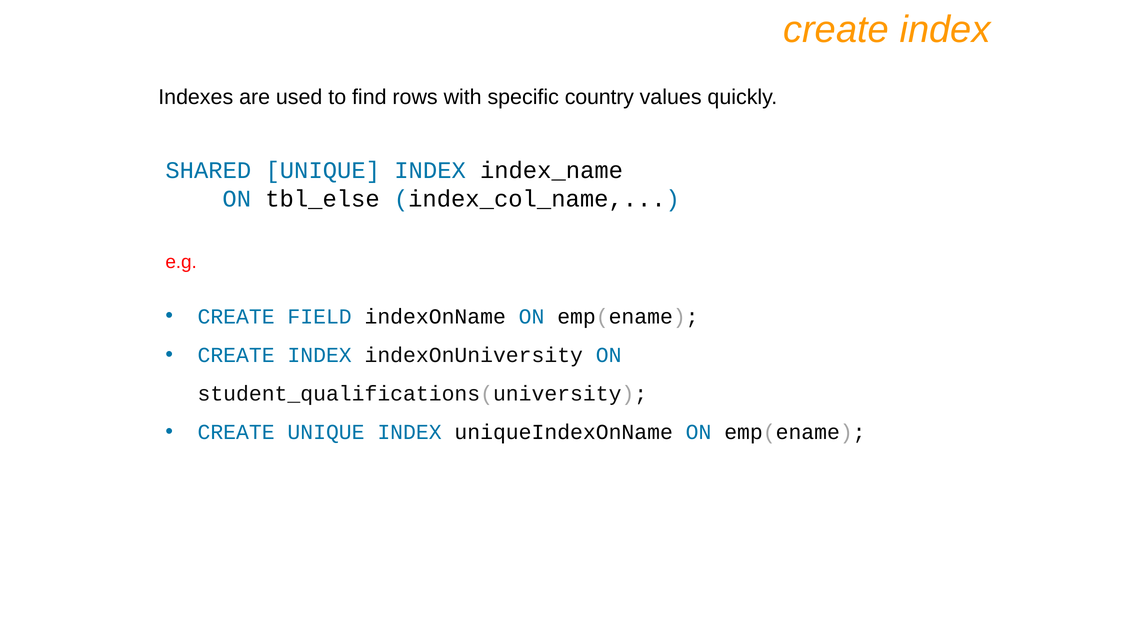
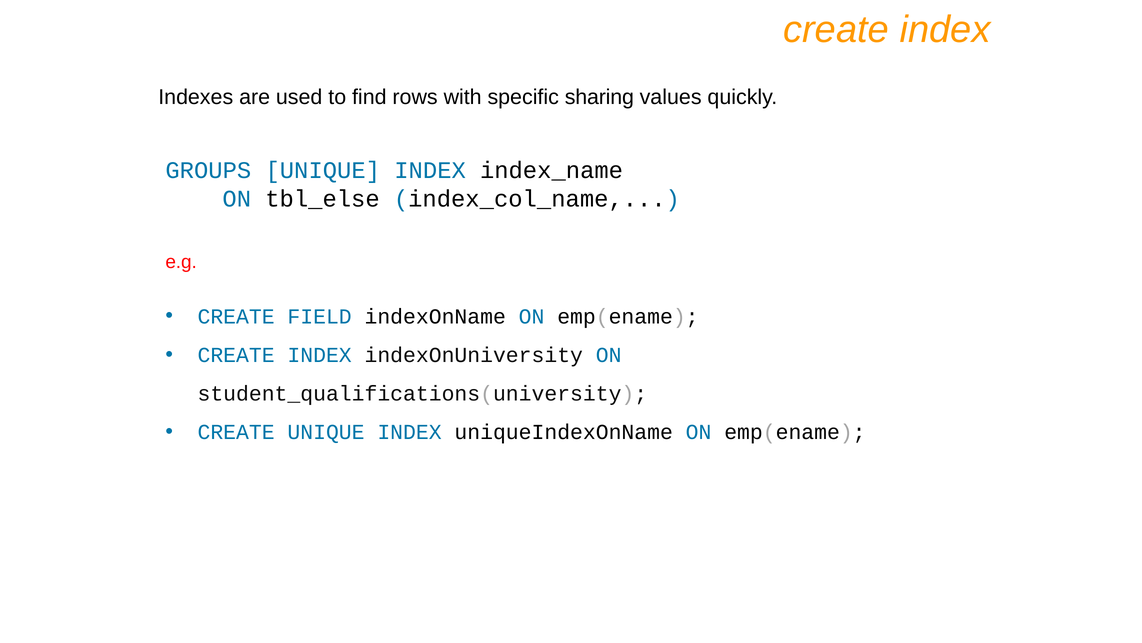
country: country -> sharing
SHARED: SHARED -> GROUPS
